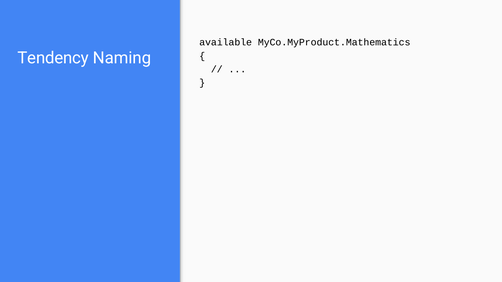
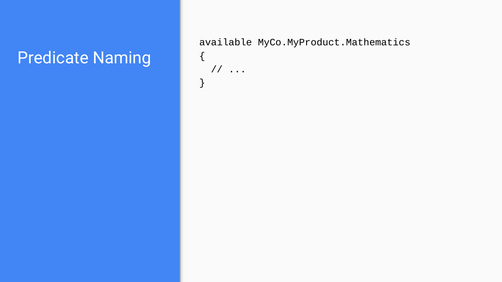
Tendency: Tendency -> Predicate
